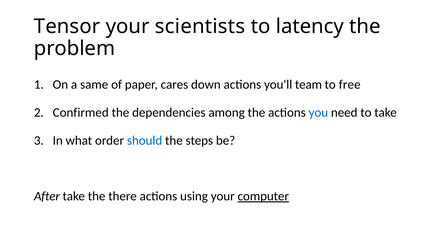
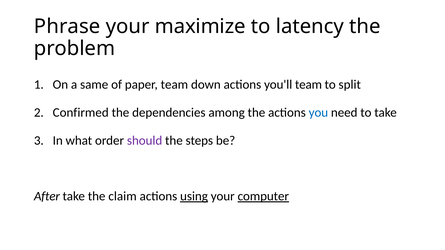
Tensor: Tensor -> Phrase
scientists: scientists -> maximize
paper cares: cares -> team
free: free -> split
should colour: blue -> purple
there: there -> claim
using underline: none -> present
